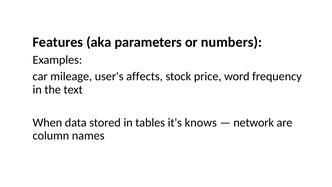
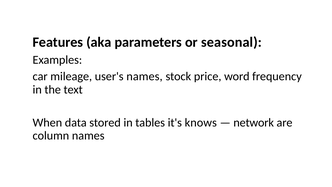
numbers: numbers -> seasonal
user's affects: affects -> names
